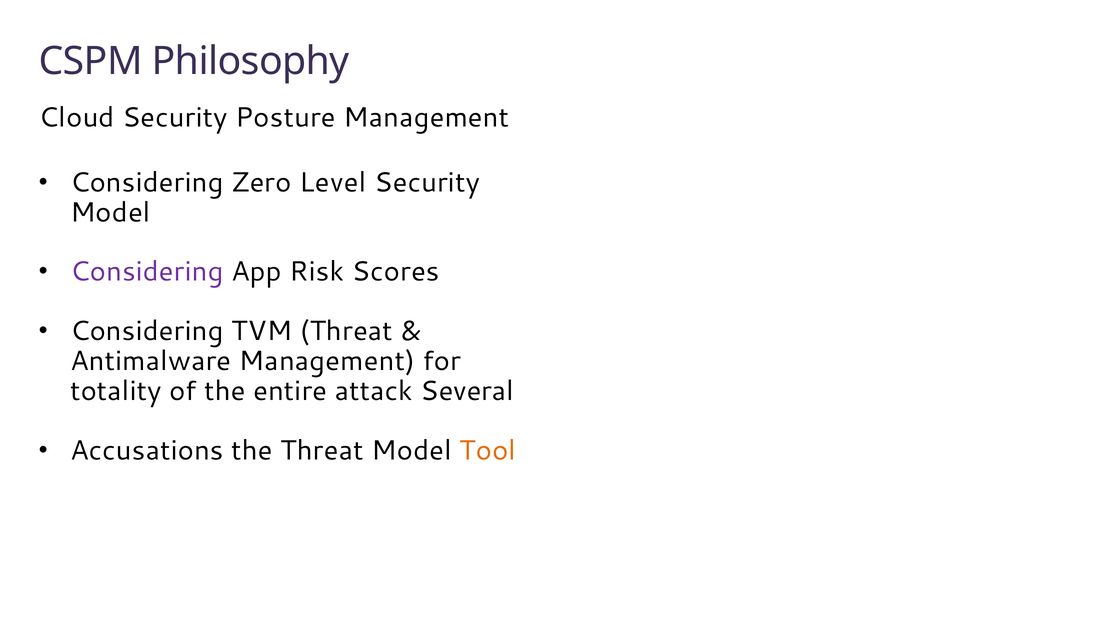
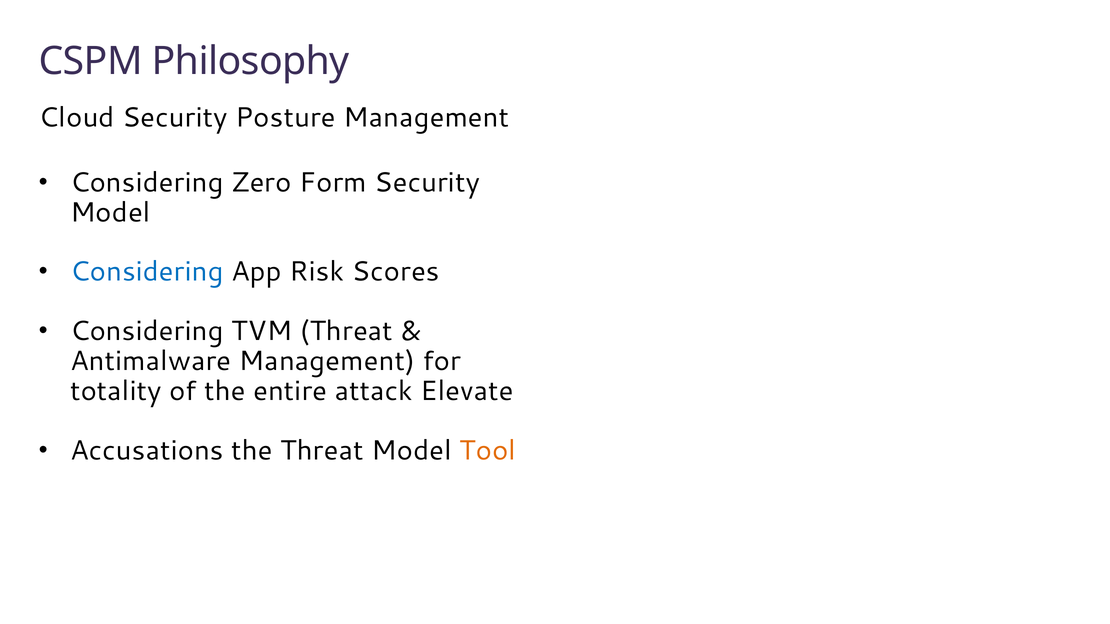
Level: Level -> Form
Considering at (147, 272) colour: purple -> blue
Several: Several -> Elevate
